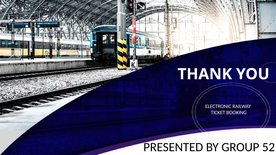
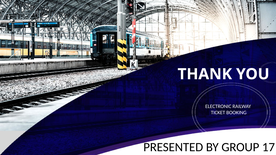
52: 52 -> 17
